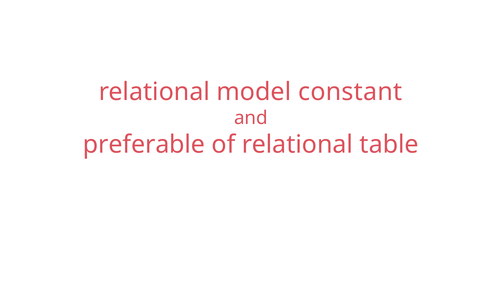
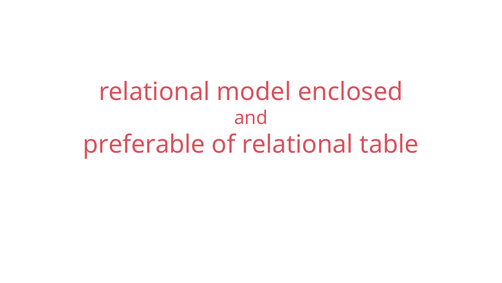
constant: constant -> enclosed
